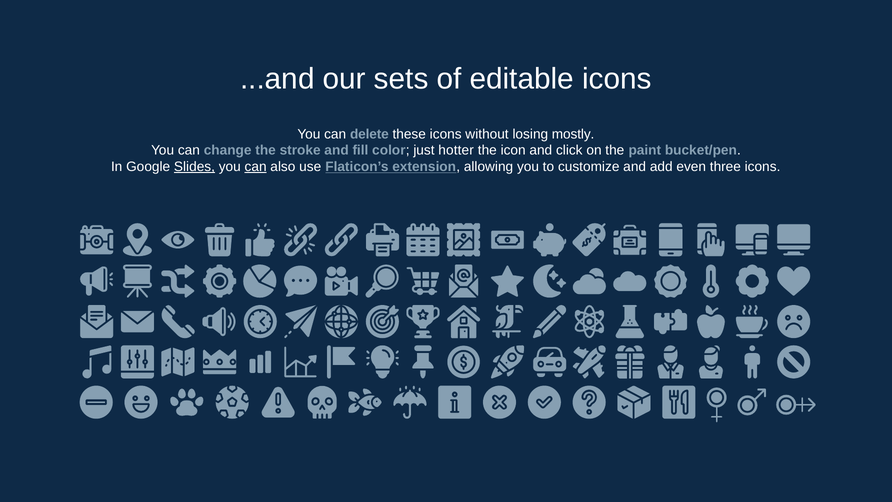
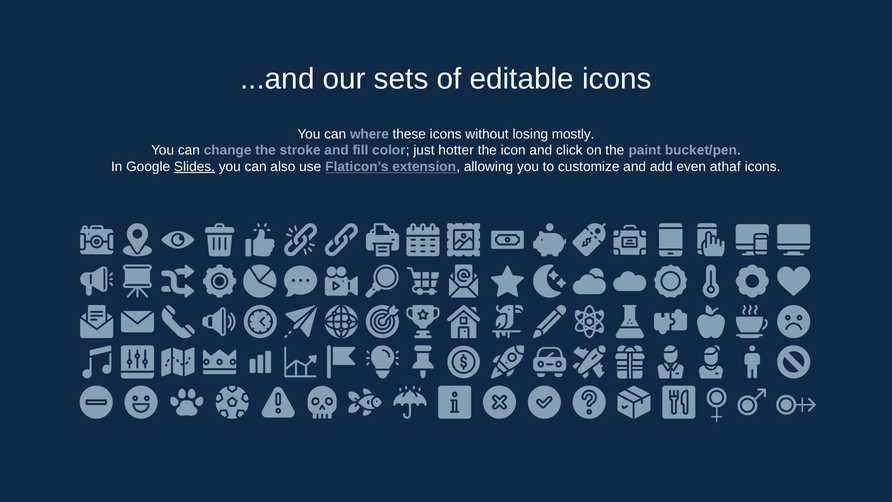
delete: delete -> where
can at (256, 167) underline: present -> none
three: three -> athaf
